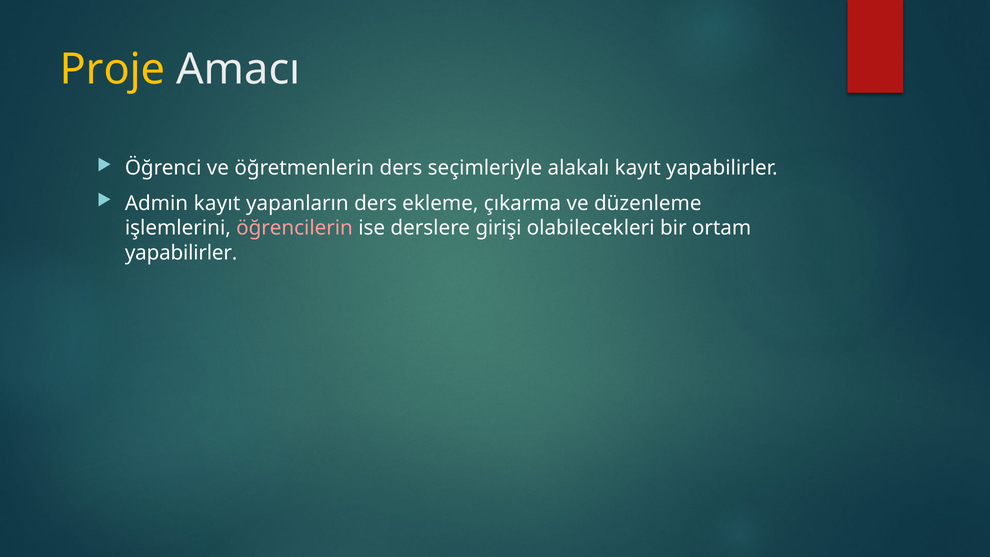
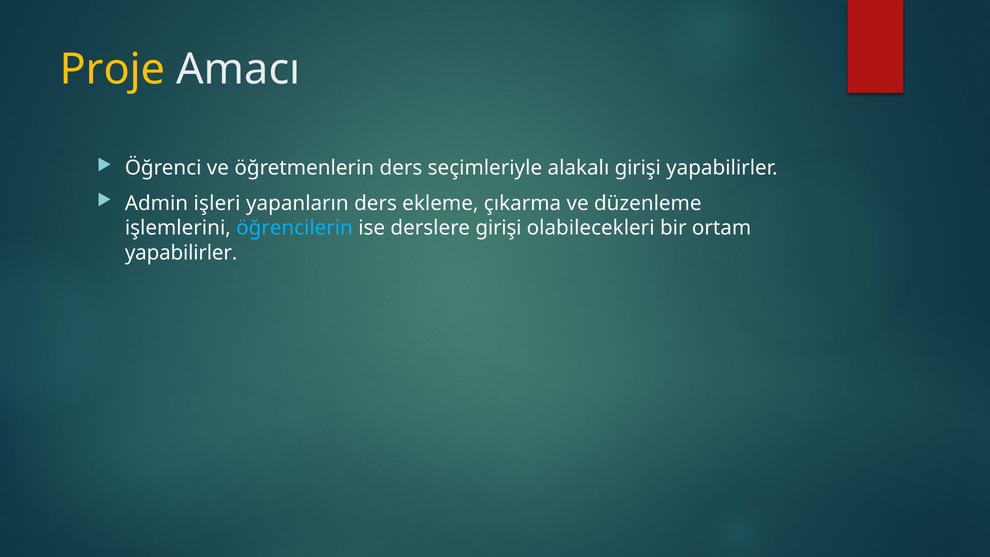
alakalı kayıt: kayıt -> girişi
Admin kayıt: kayıt -> işleri
öğrencilerin colour: pink -> light blue
